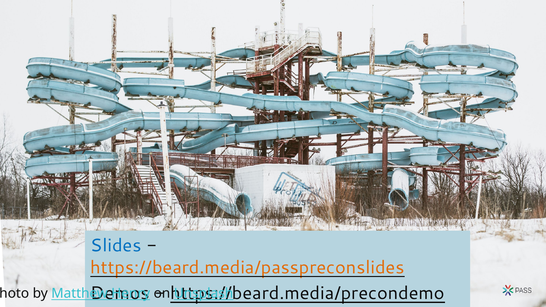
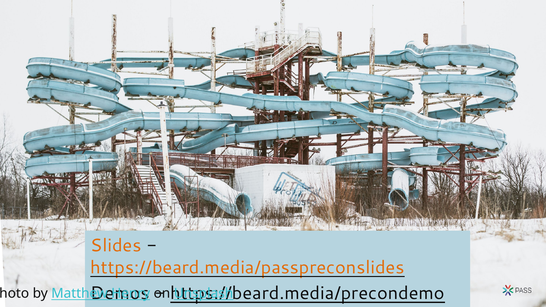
Slides colour: blue -> orange
